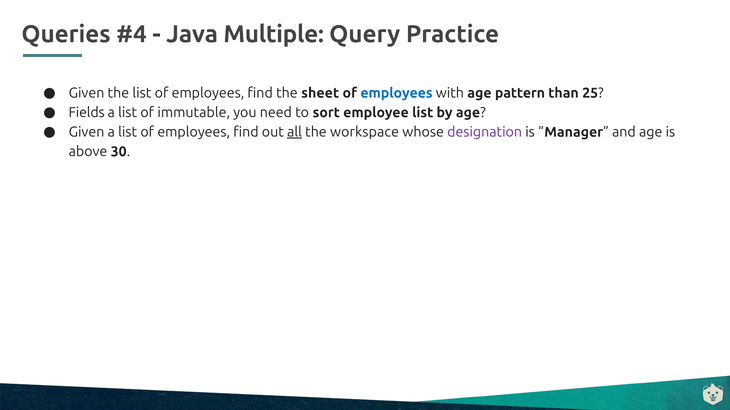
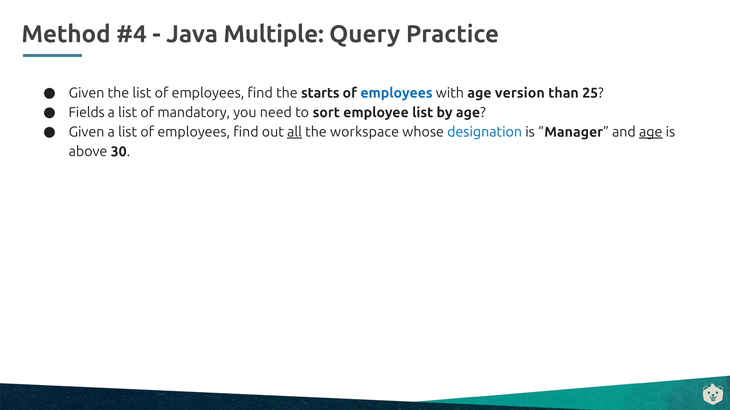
Queries: Queries -> Method
sheet: sheet -> starts
pattern: pattern -> version
immutable: immutable -> mandatory
designation colour: purple -> blue
age at (651, 132) underline: none -> present
